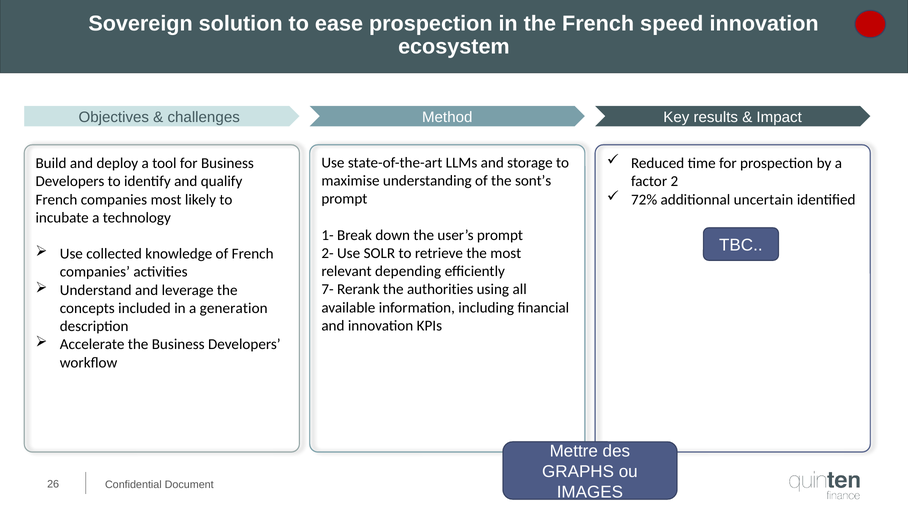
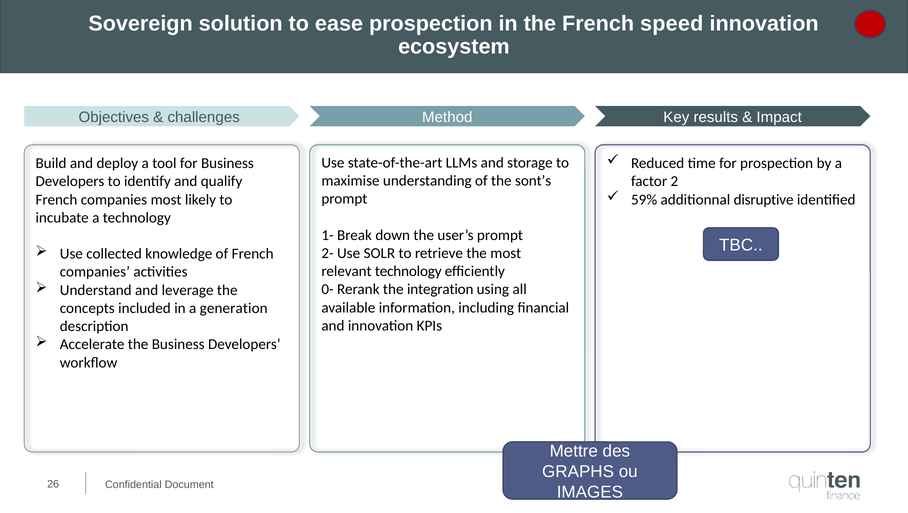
72%: 72% -> 59%
uncertain: uncertain -> disruptive
relevant depending: depending -> technology
7-: 7- -> 0-
authorities: authorities -> integration
